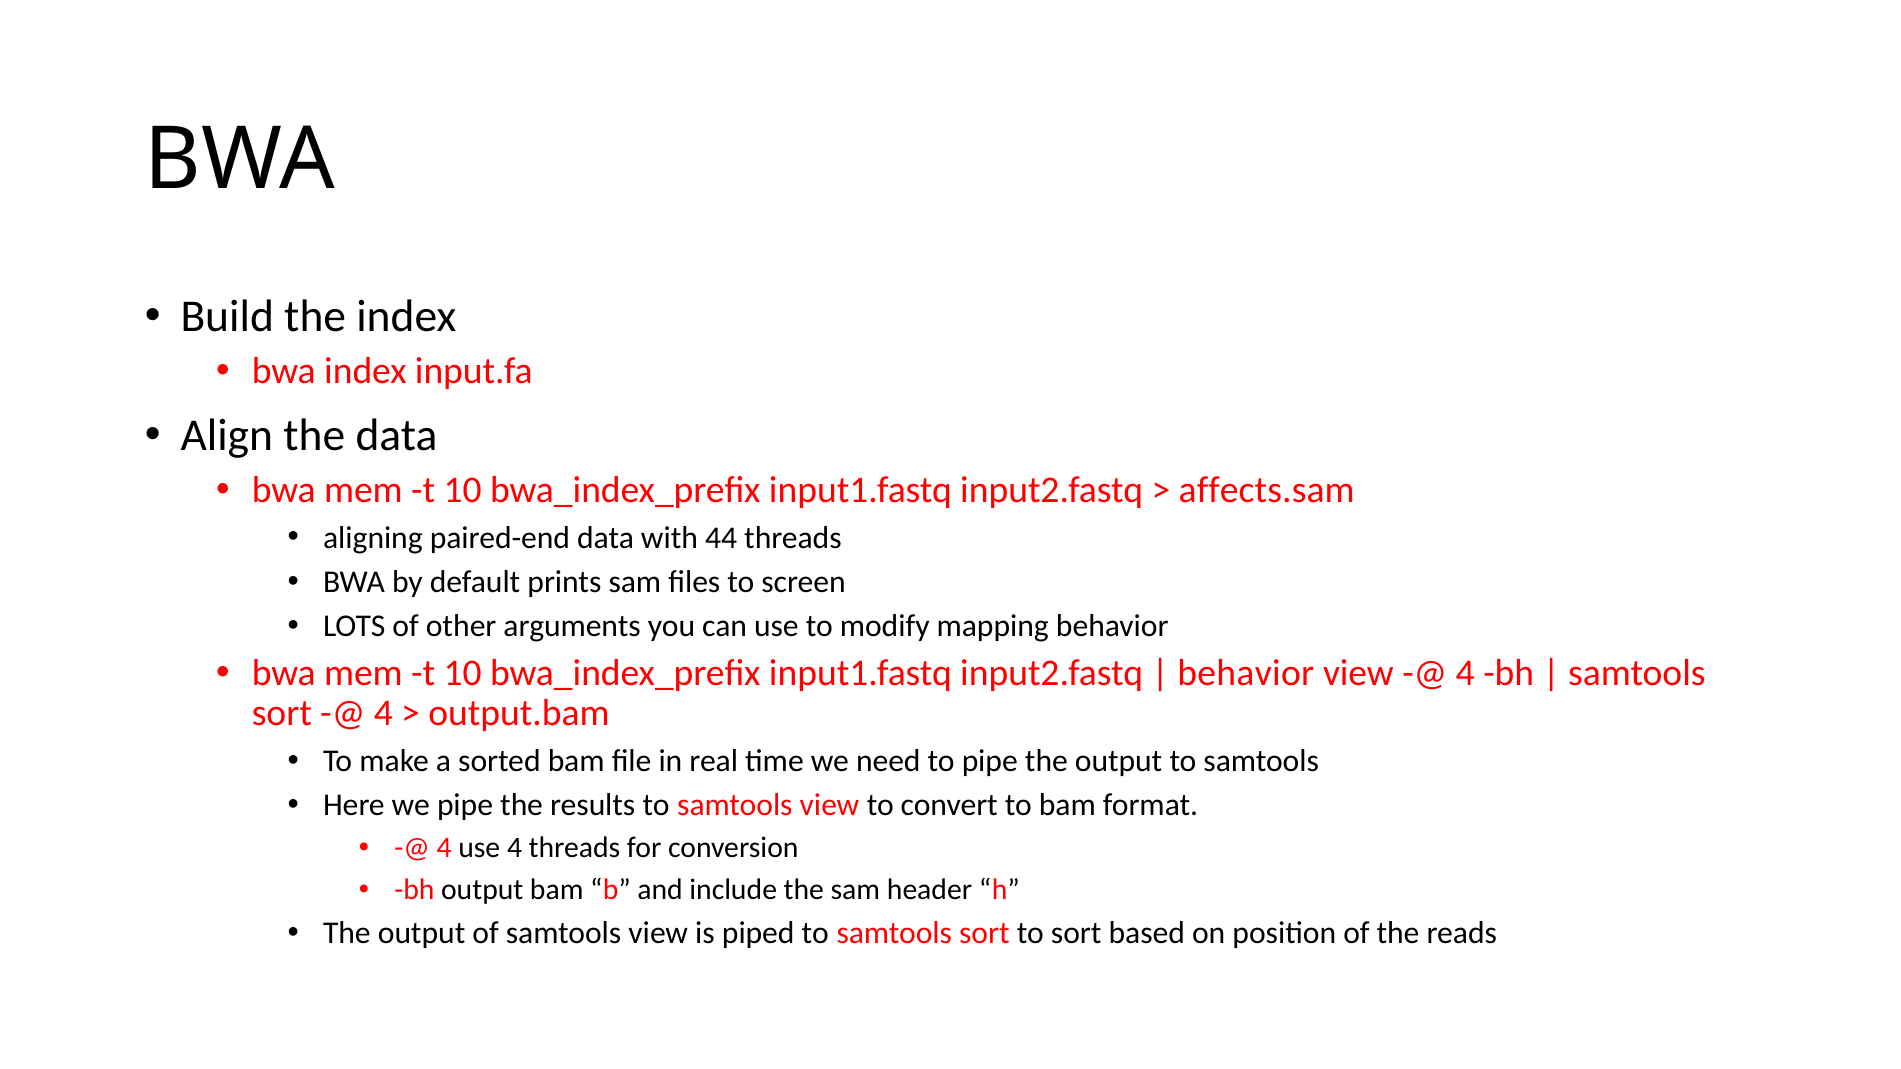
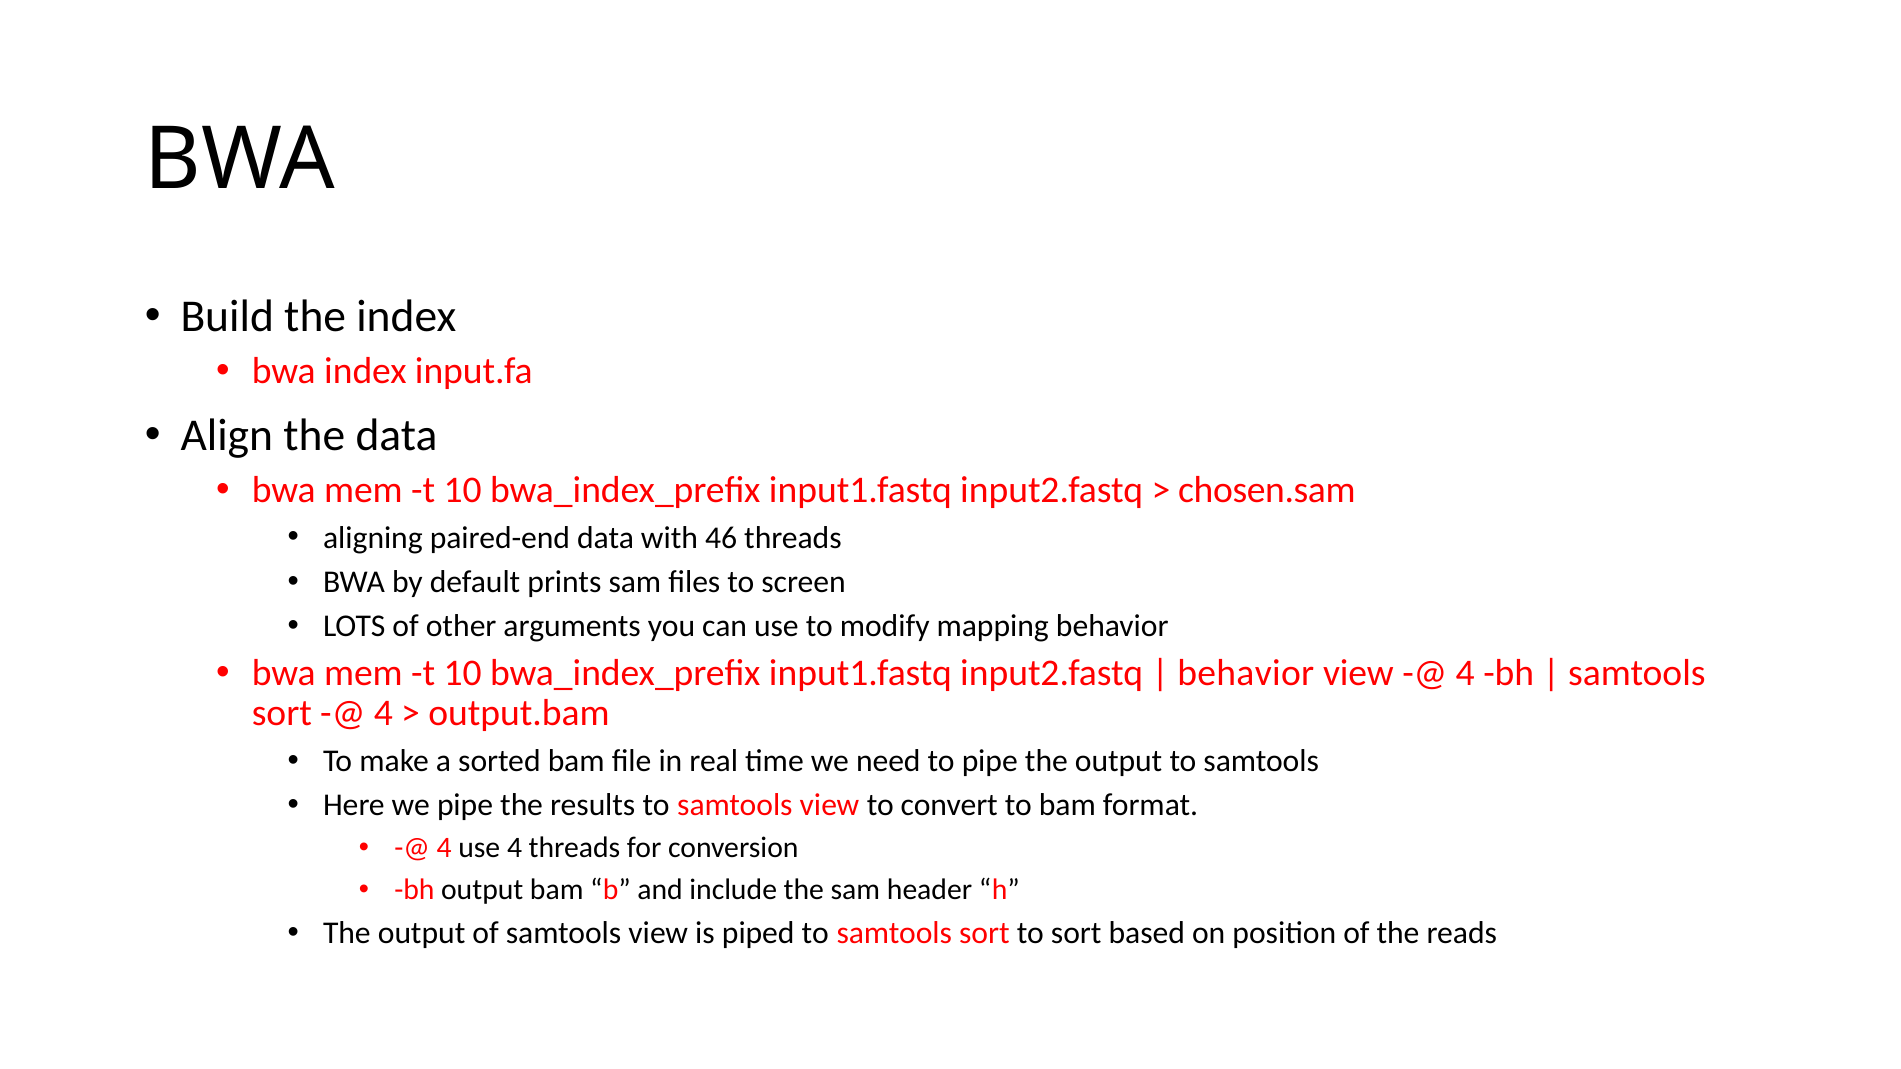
affects.sam: affects.sam -> chosen.sam
44: 44 -> 46
